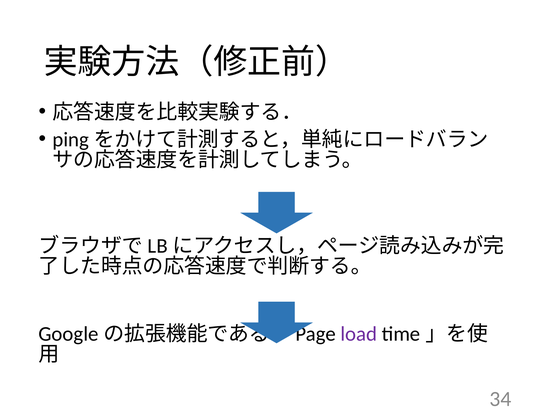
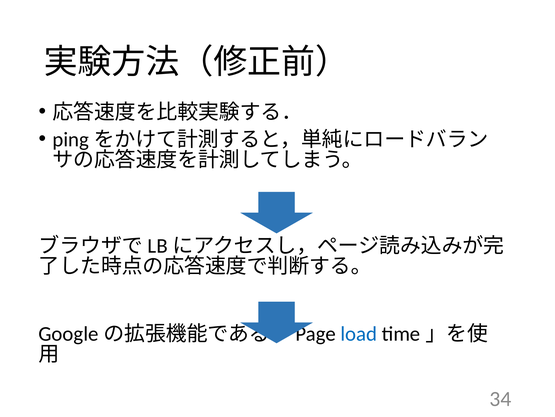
load colour: purple -> blue
